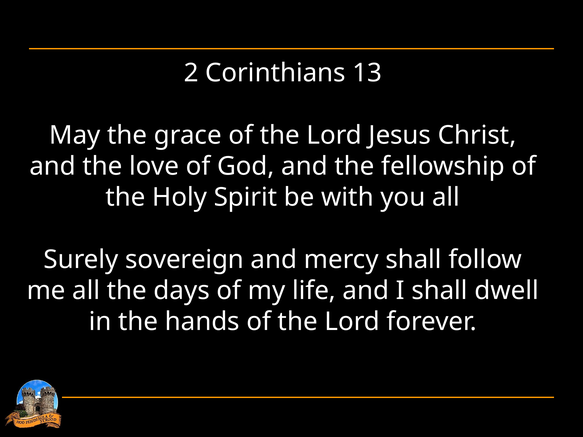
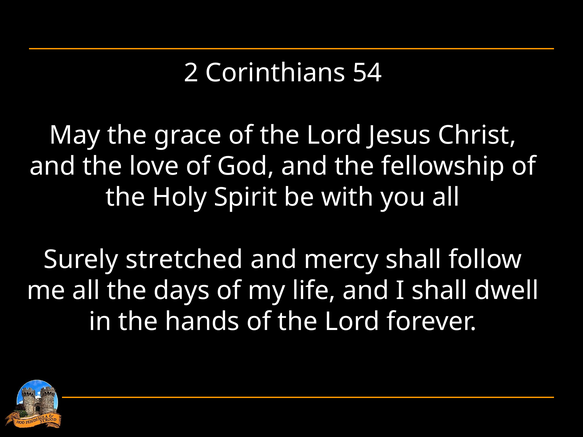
13: 13 -> 54
sovereign: sovereign -> stretched
